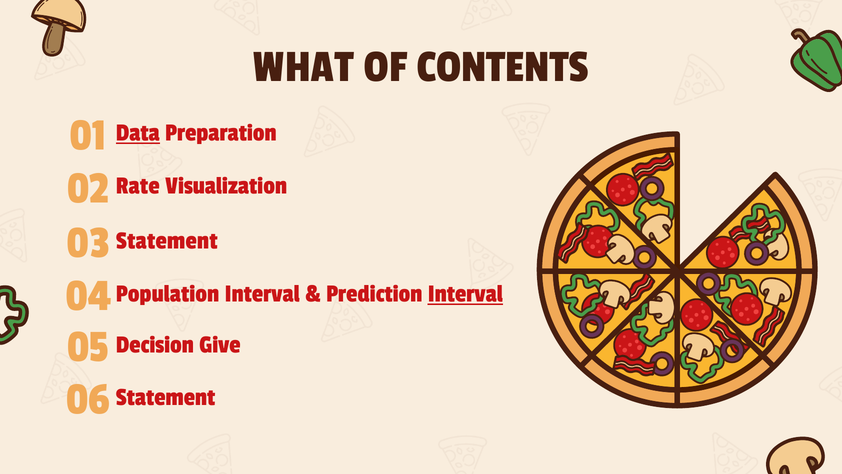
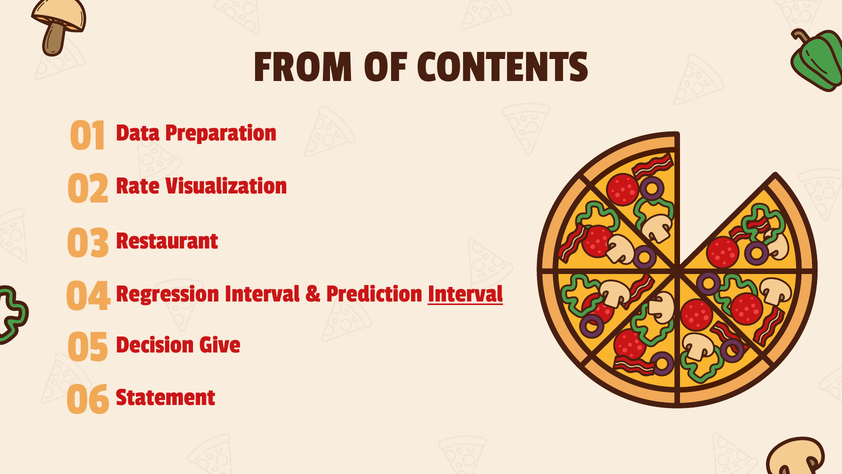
WHAT: WHAT -> FROM
Data underline: present -> none
Statement at (167, 240): Statement -> Restaurant
Population: Population -> Regression
